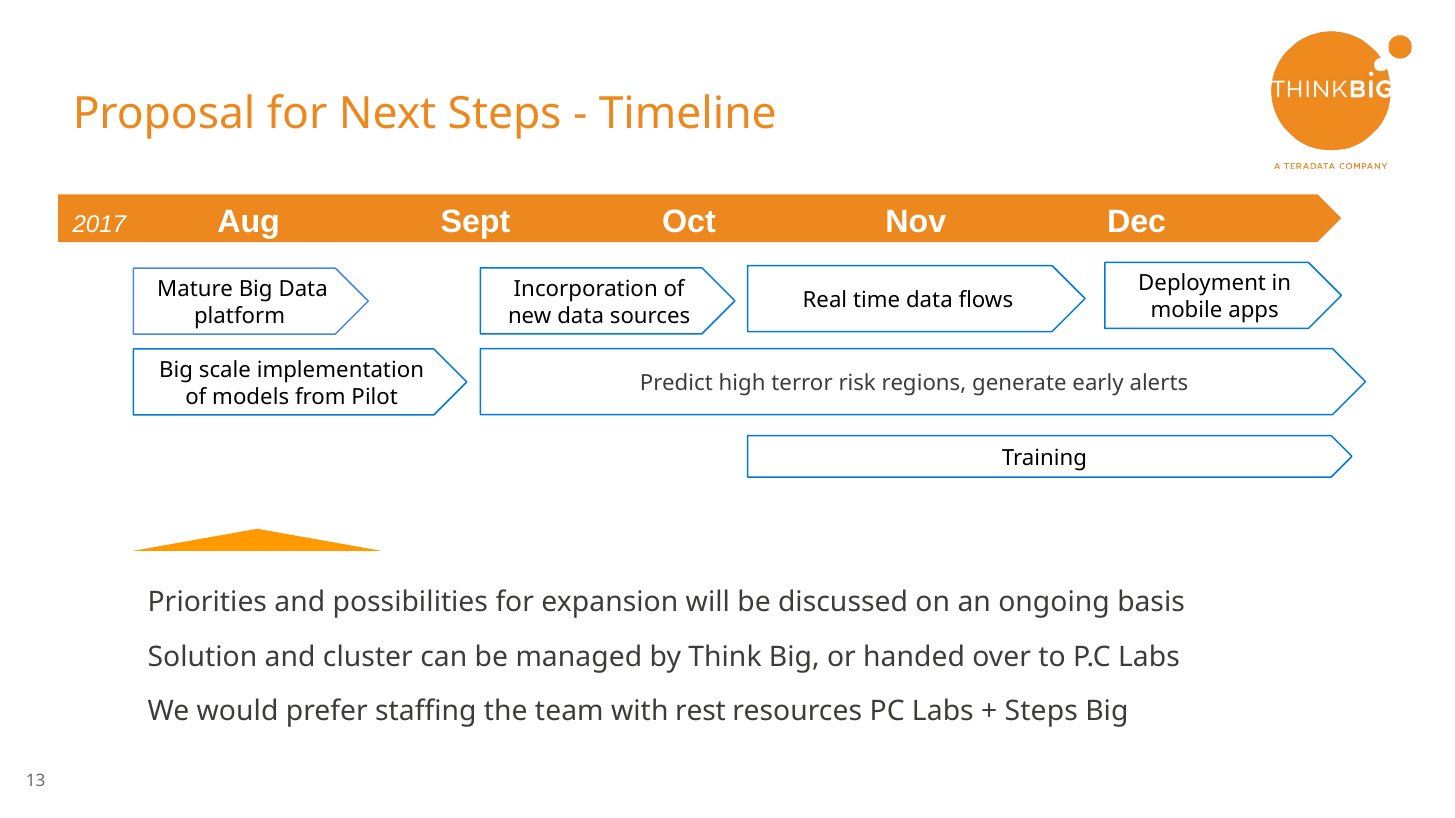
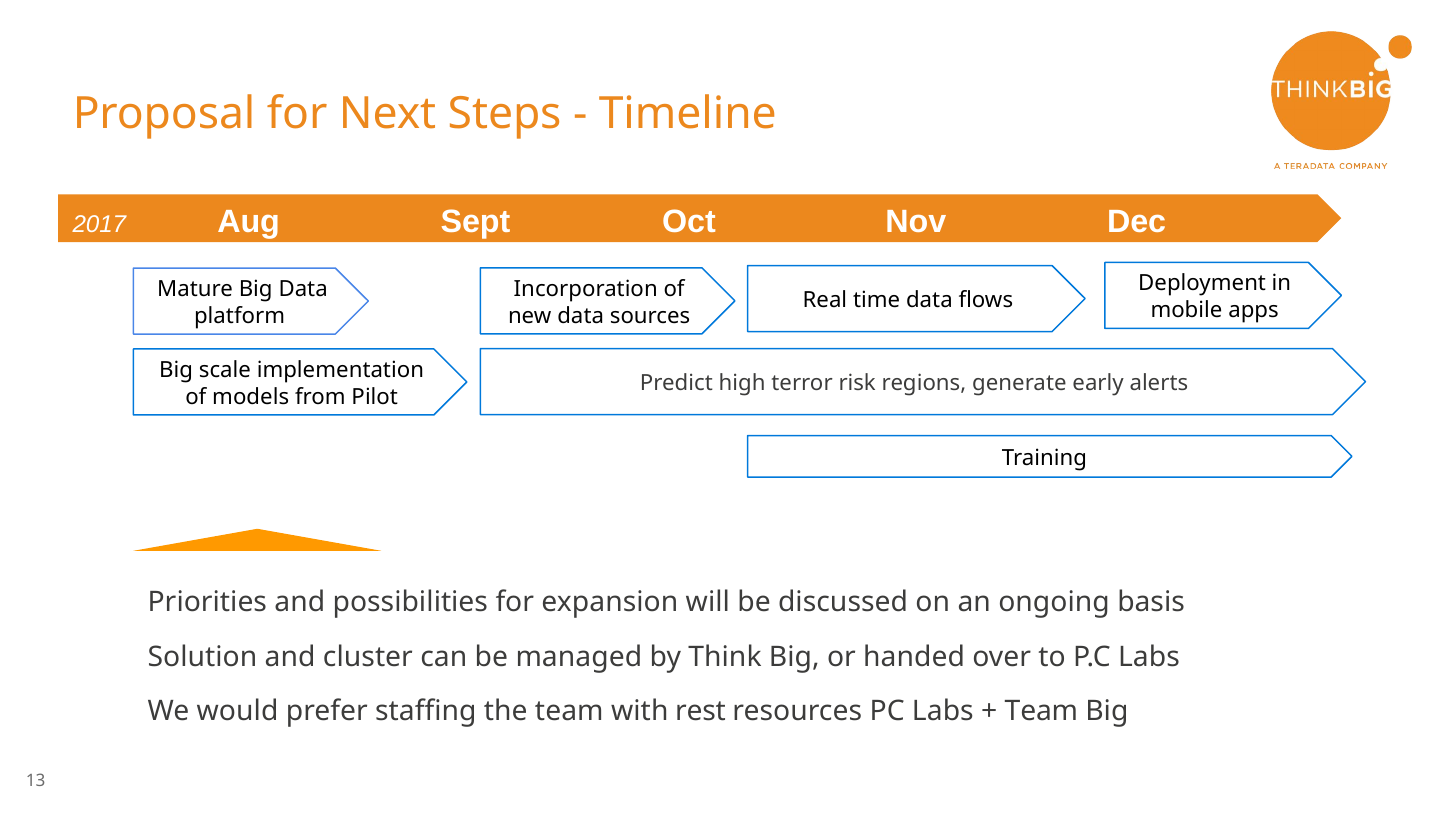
Steps at (1041, 711): Steps -> Team
